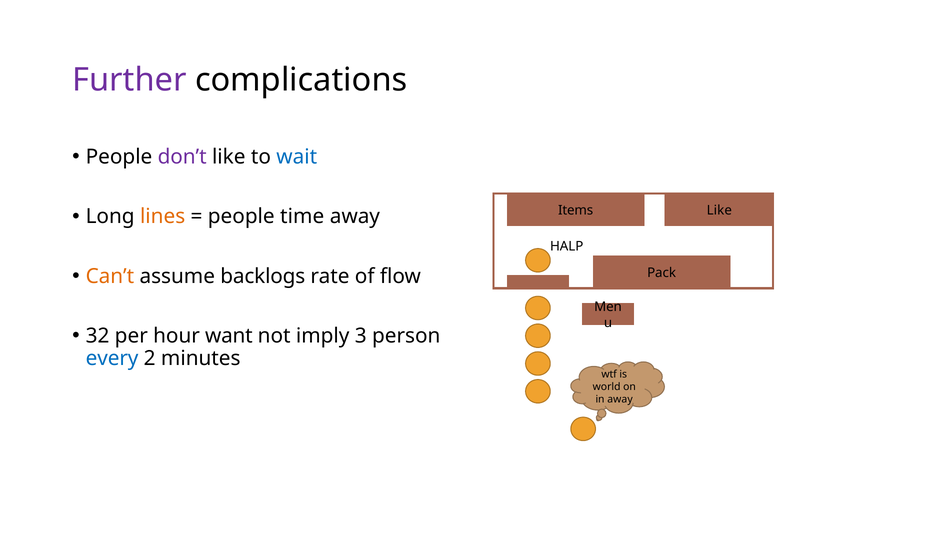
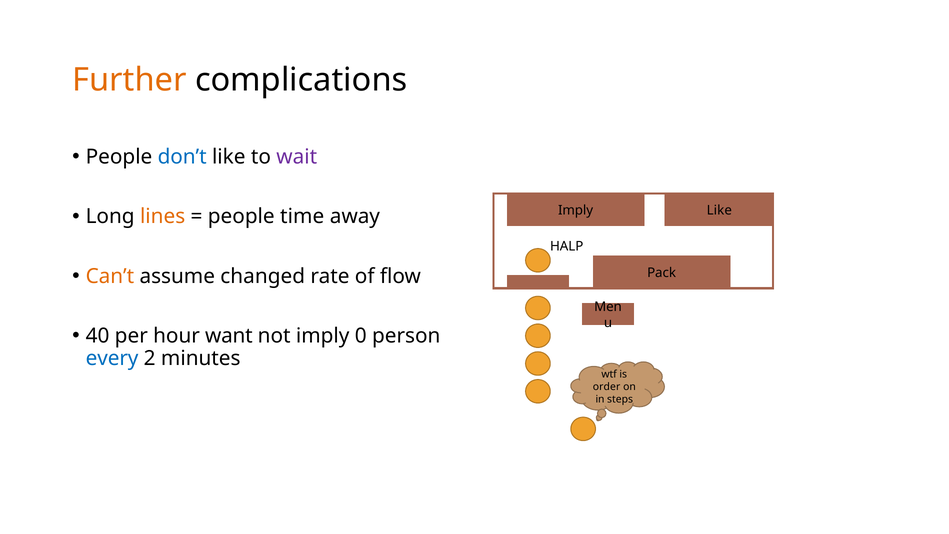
Further colour: purple -> orange
don’t colour: purple -> blue
wait colour: blue -> purple
Items at (576, 210): Items -> Imply
backlogs: backlogs -> changed
32: 32 -> 40
3: 3 -> 0
world: world -> order
in away: away -> steps
